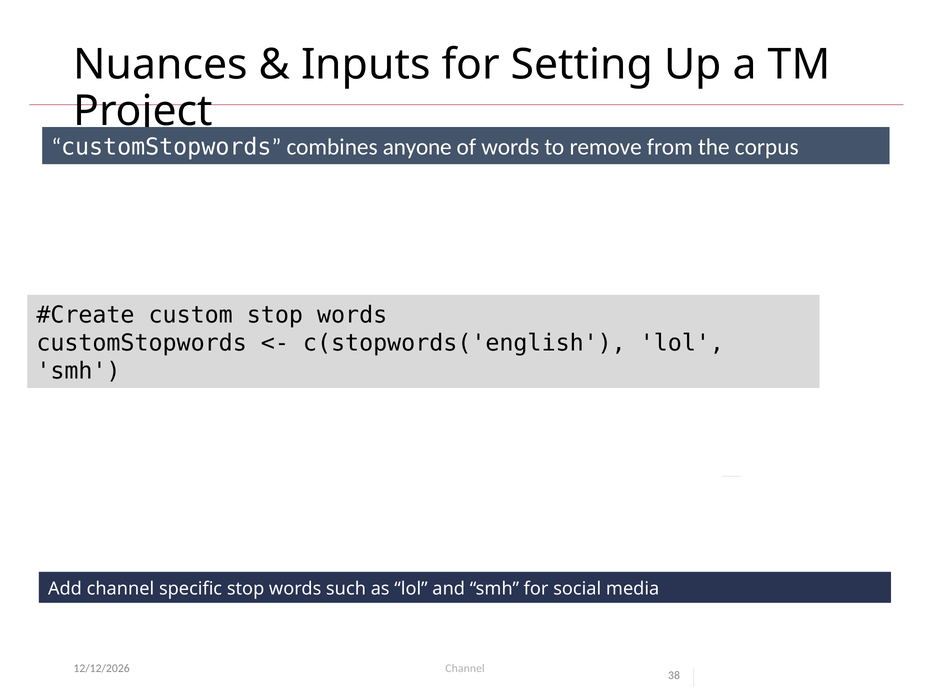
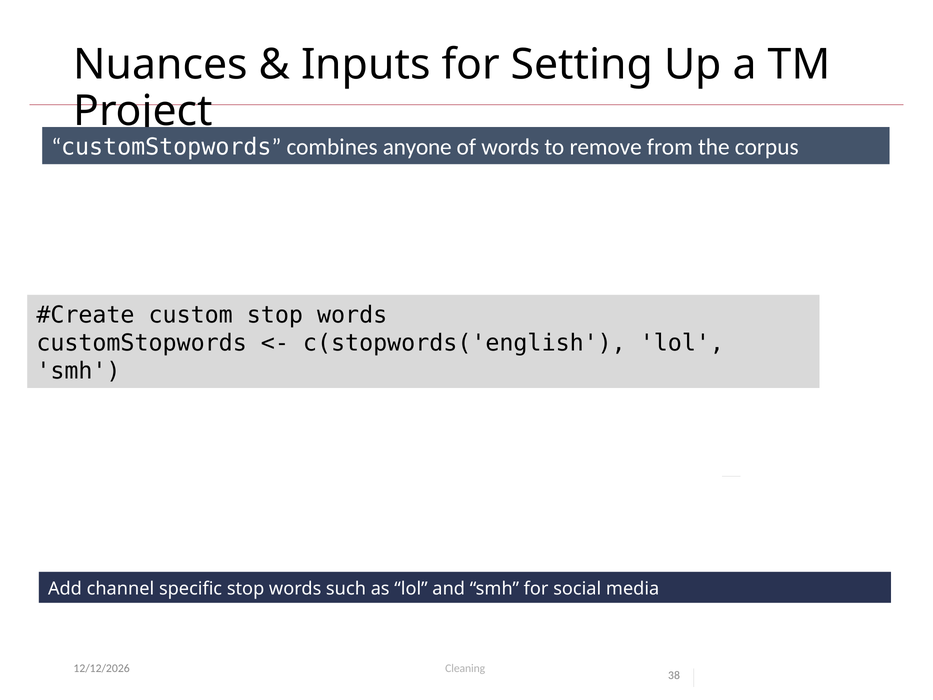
Channel at (465, 668): Channel -> Cleaning
